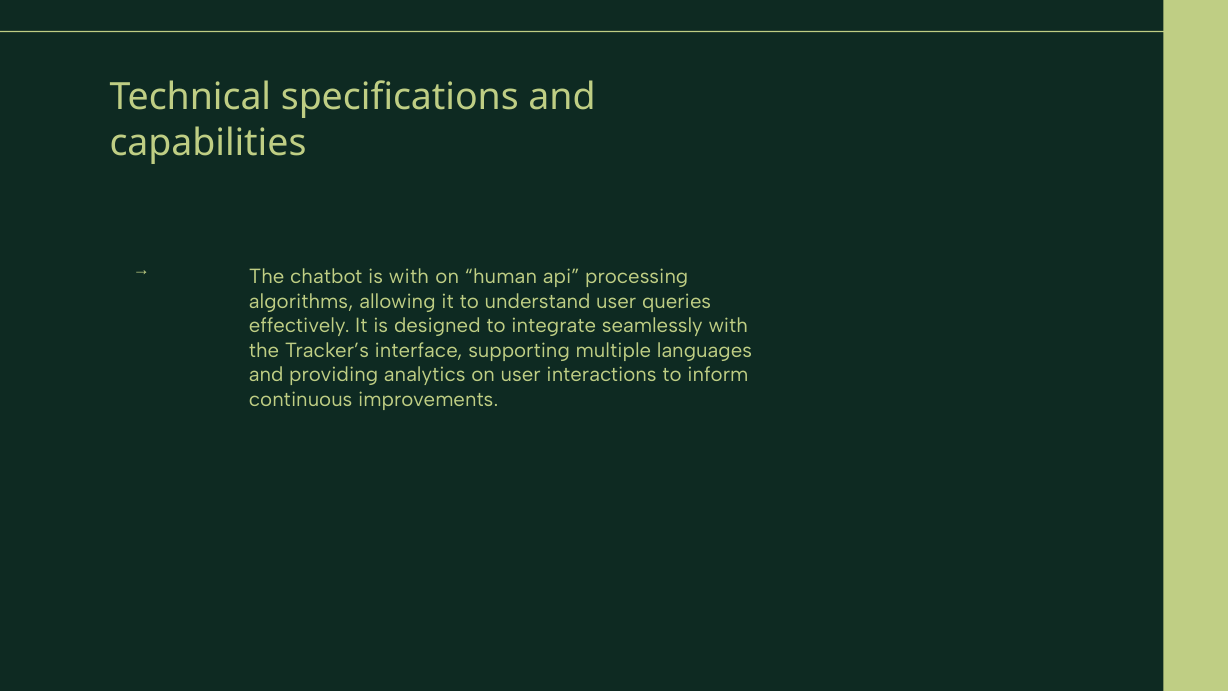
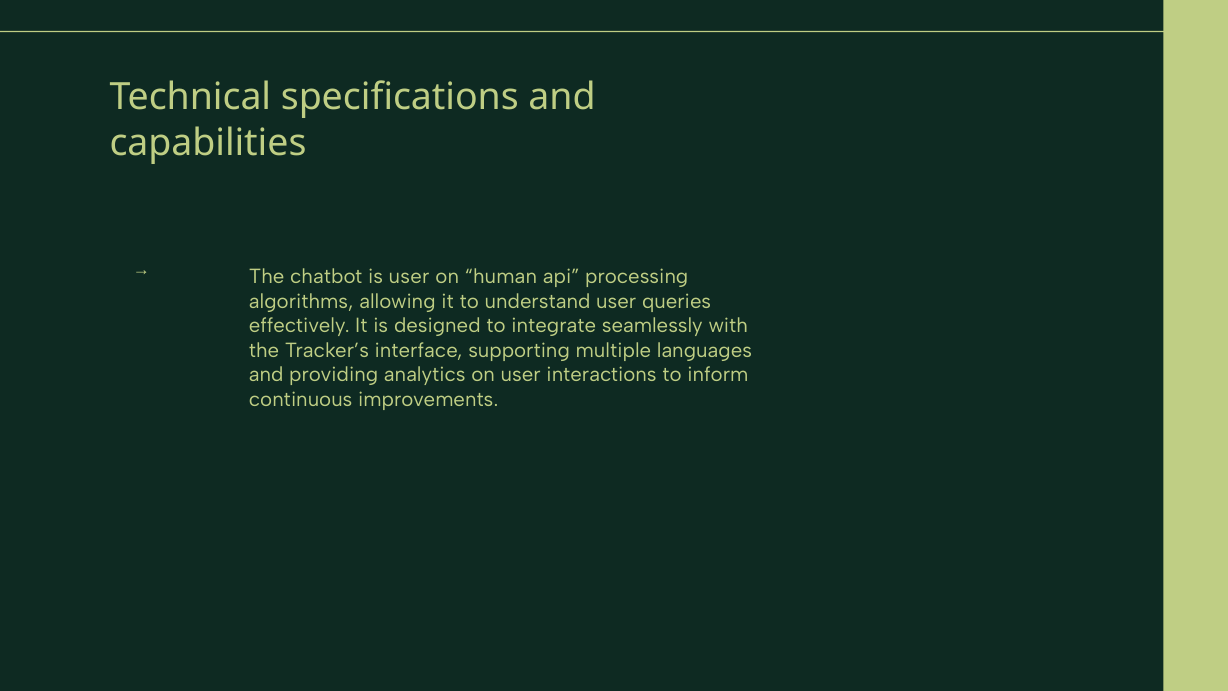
is with: with -> user
